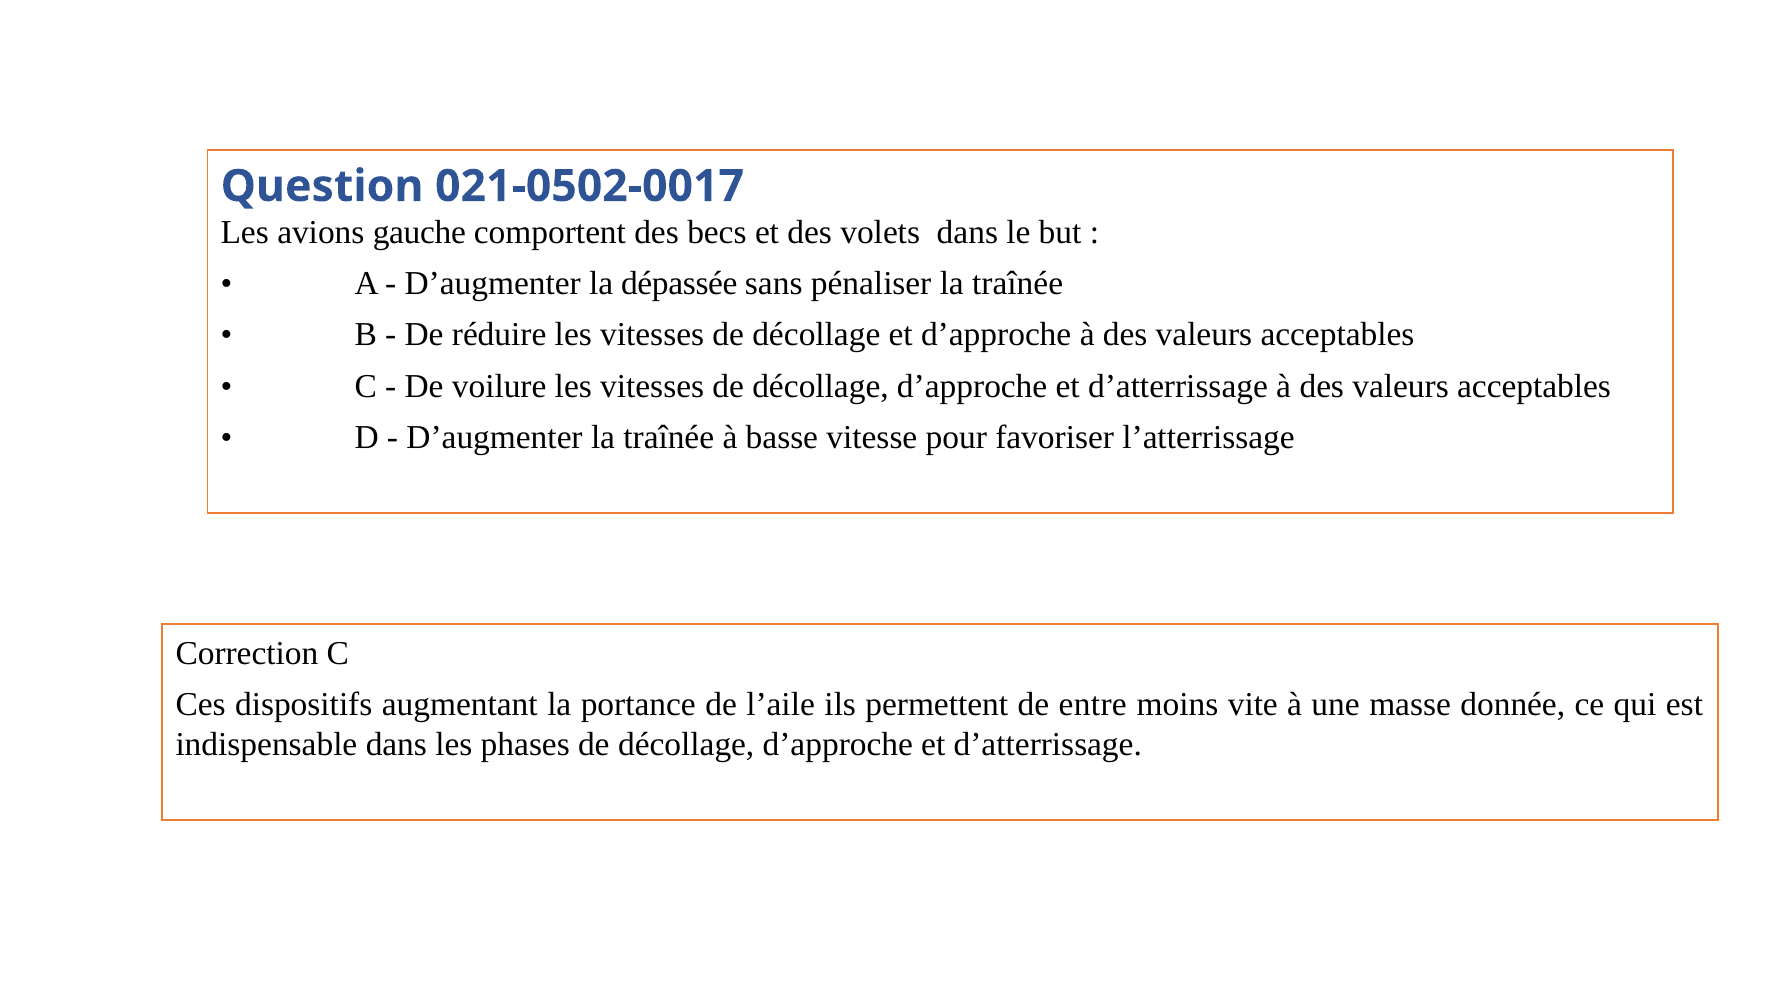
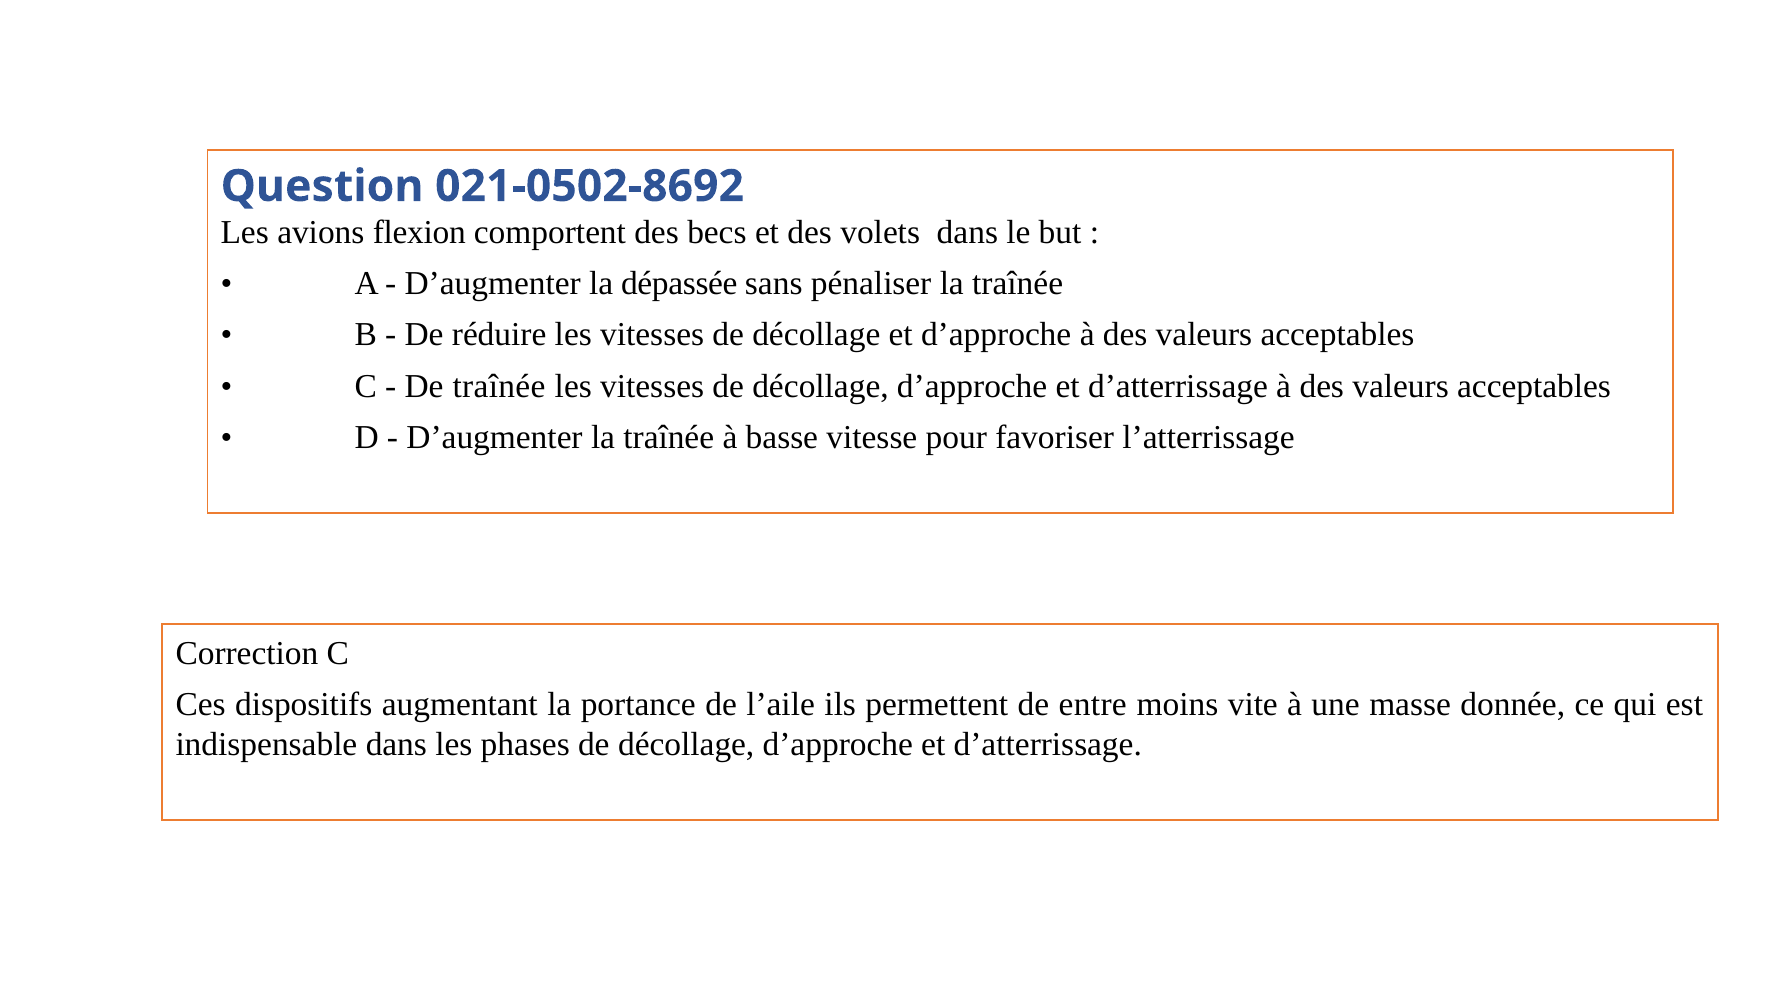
021-0502-0017: 021-0502-0017 -> 021-0502-8692
gauche: gauche -> flexion
De voilure: voilure -> traînée
